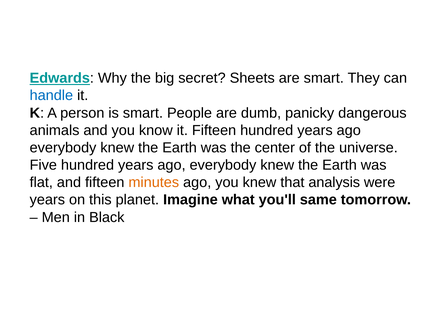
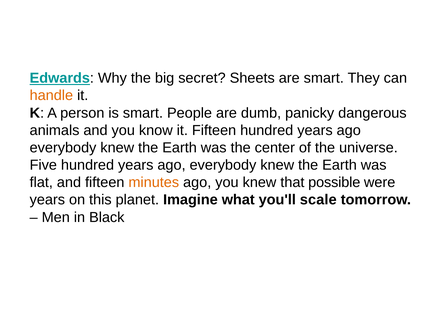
handle colour: blue -> orange
analysis: analysis -> possible
same: same -> scale
